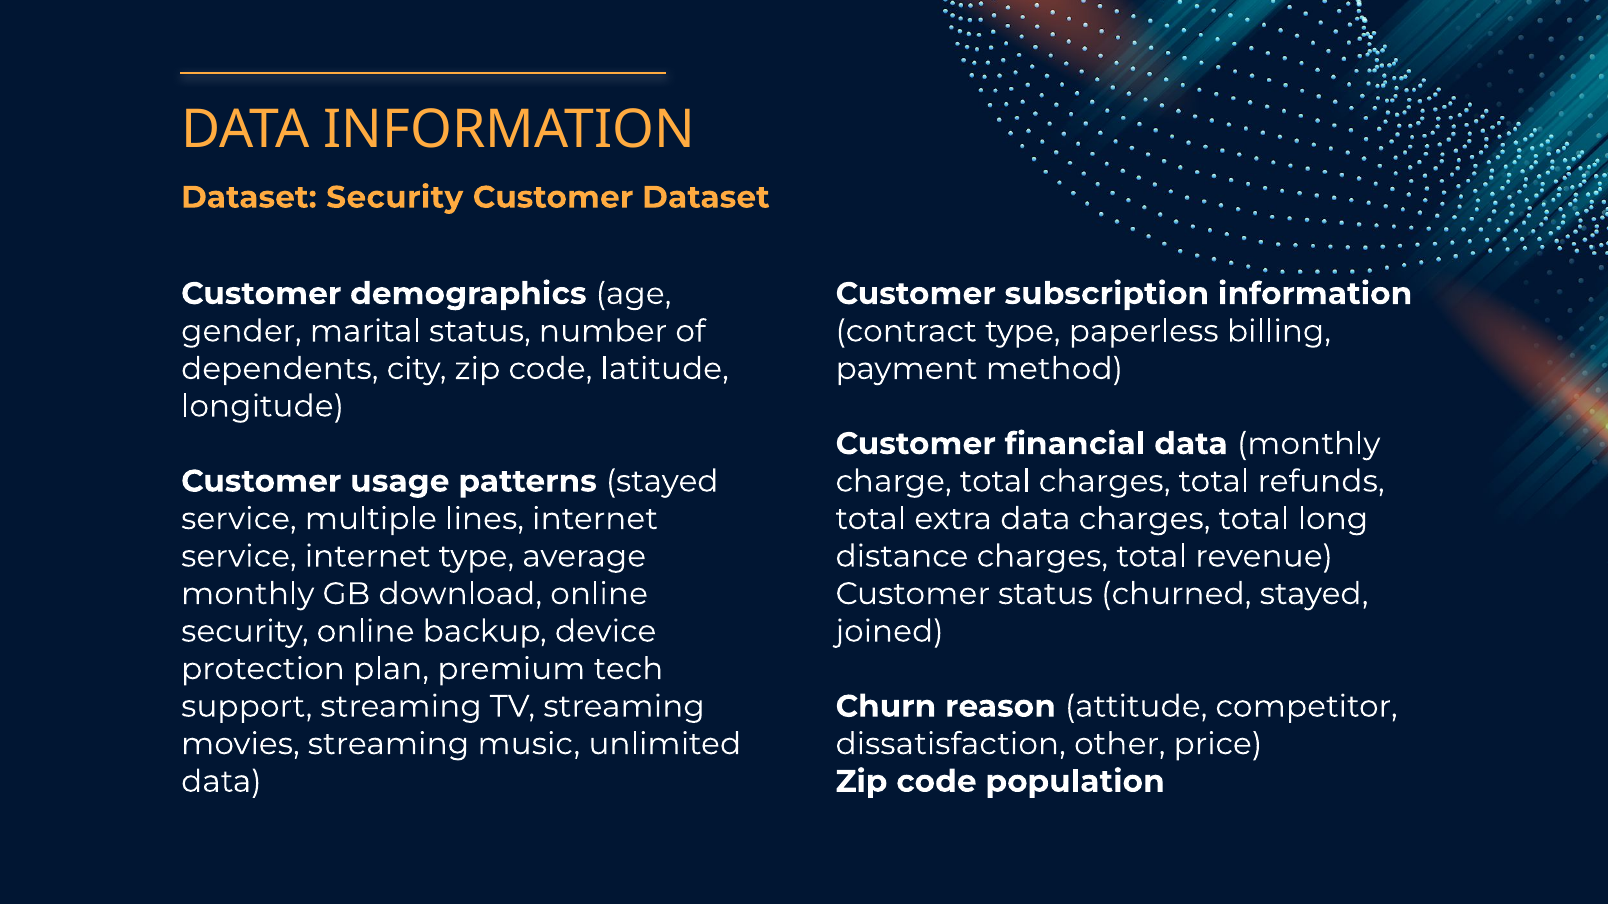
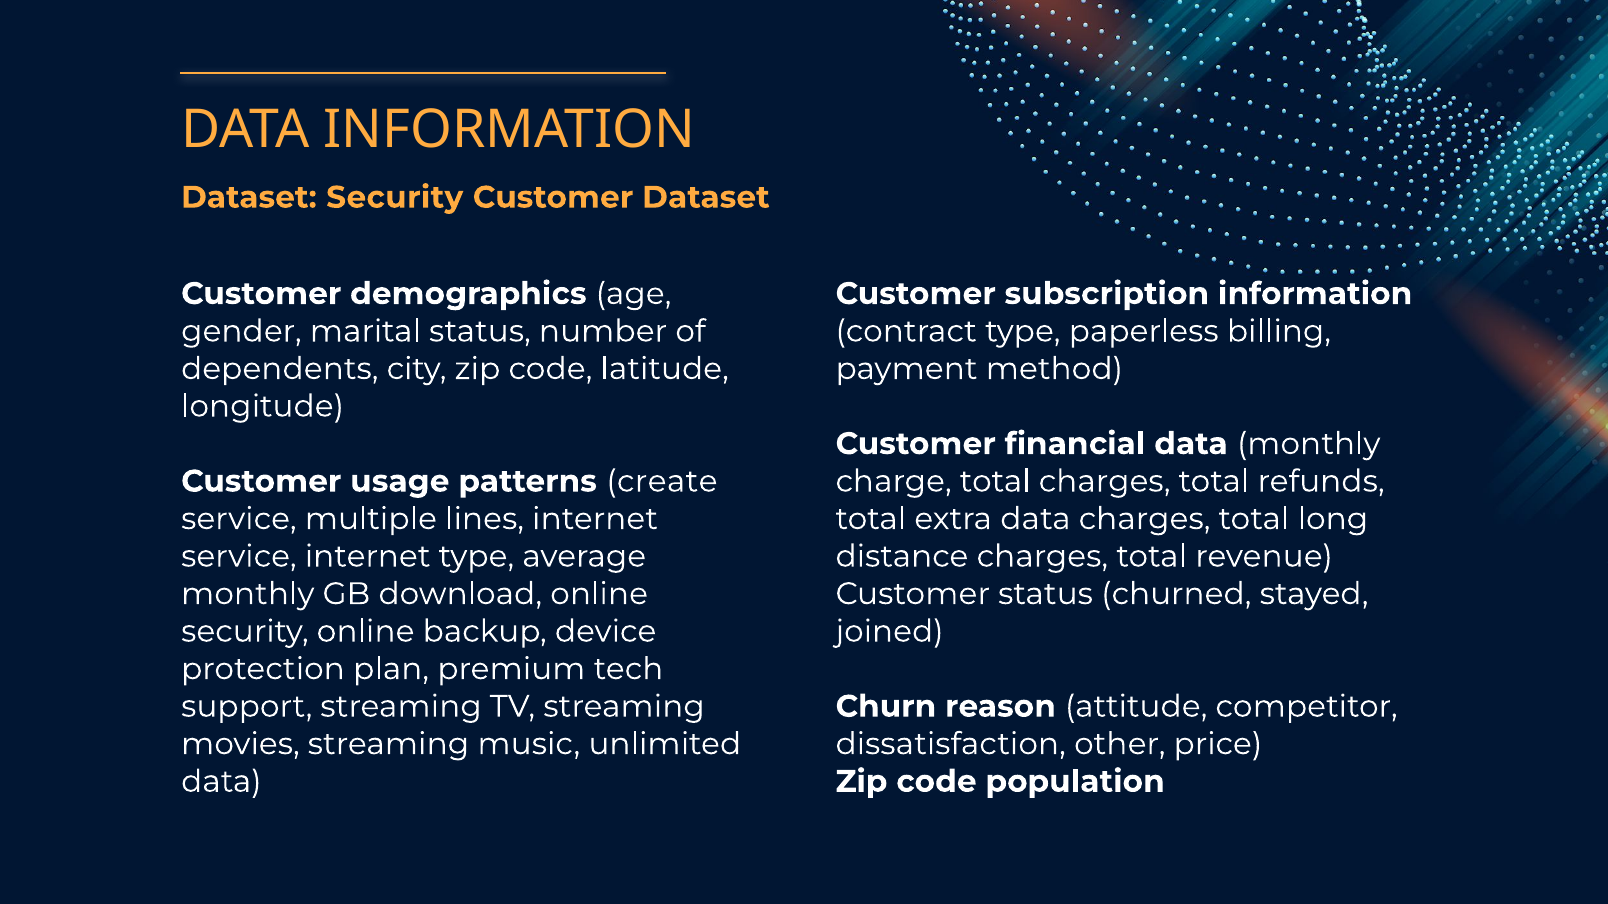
patterns stayed: stayed -> create
